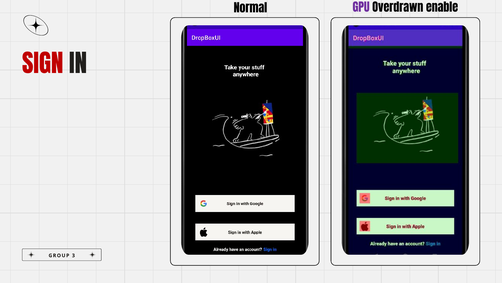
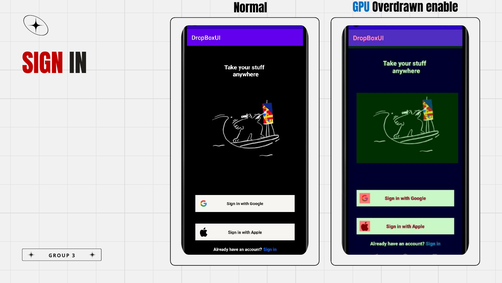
GPU colour: purple -> blue
